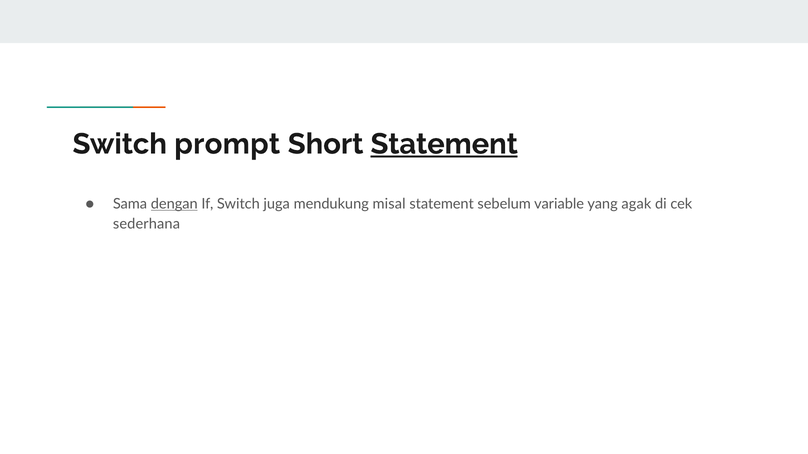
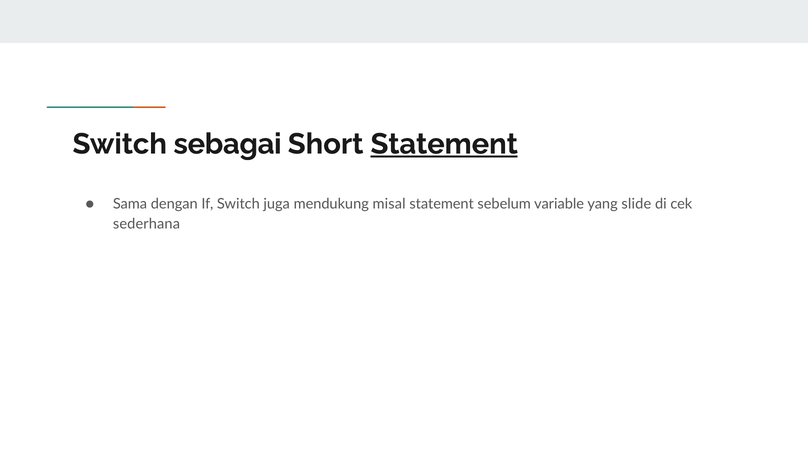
prompt: prompt -> sebagai
dengan underline: present -> none
agak: agak -> slide
